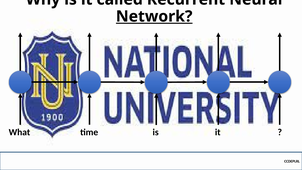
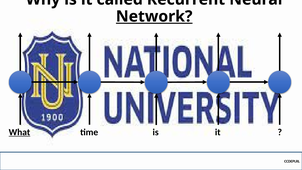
What underline: none -> present
